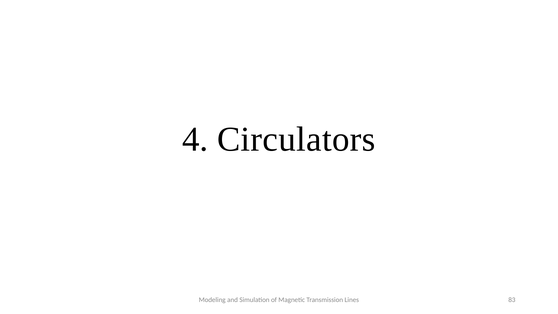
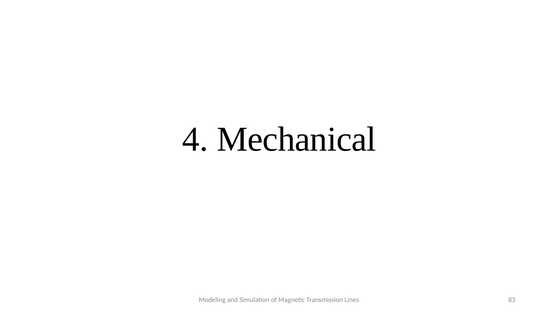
Circulators: Circulators -> Mechanical
